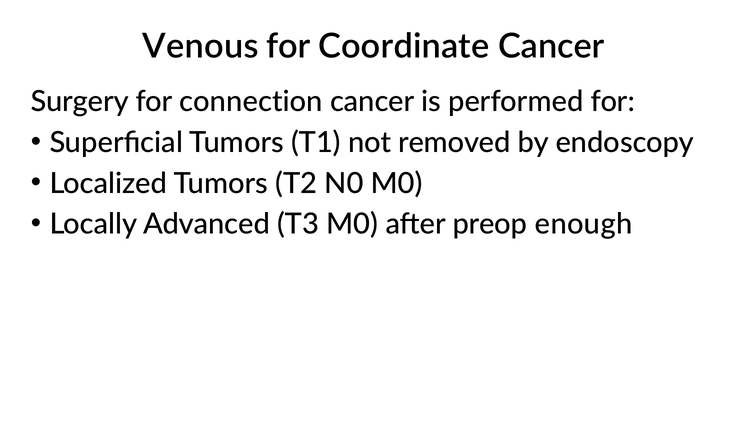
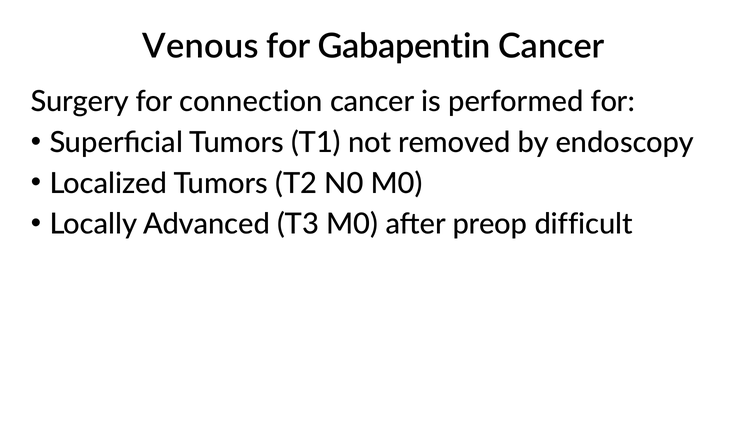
Coordinate: Coordinate -> Gabapentin
enough: enough -> difficult
